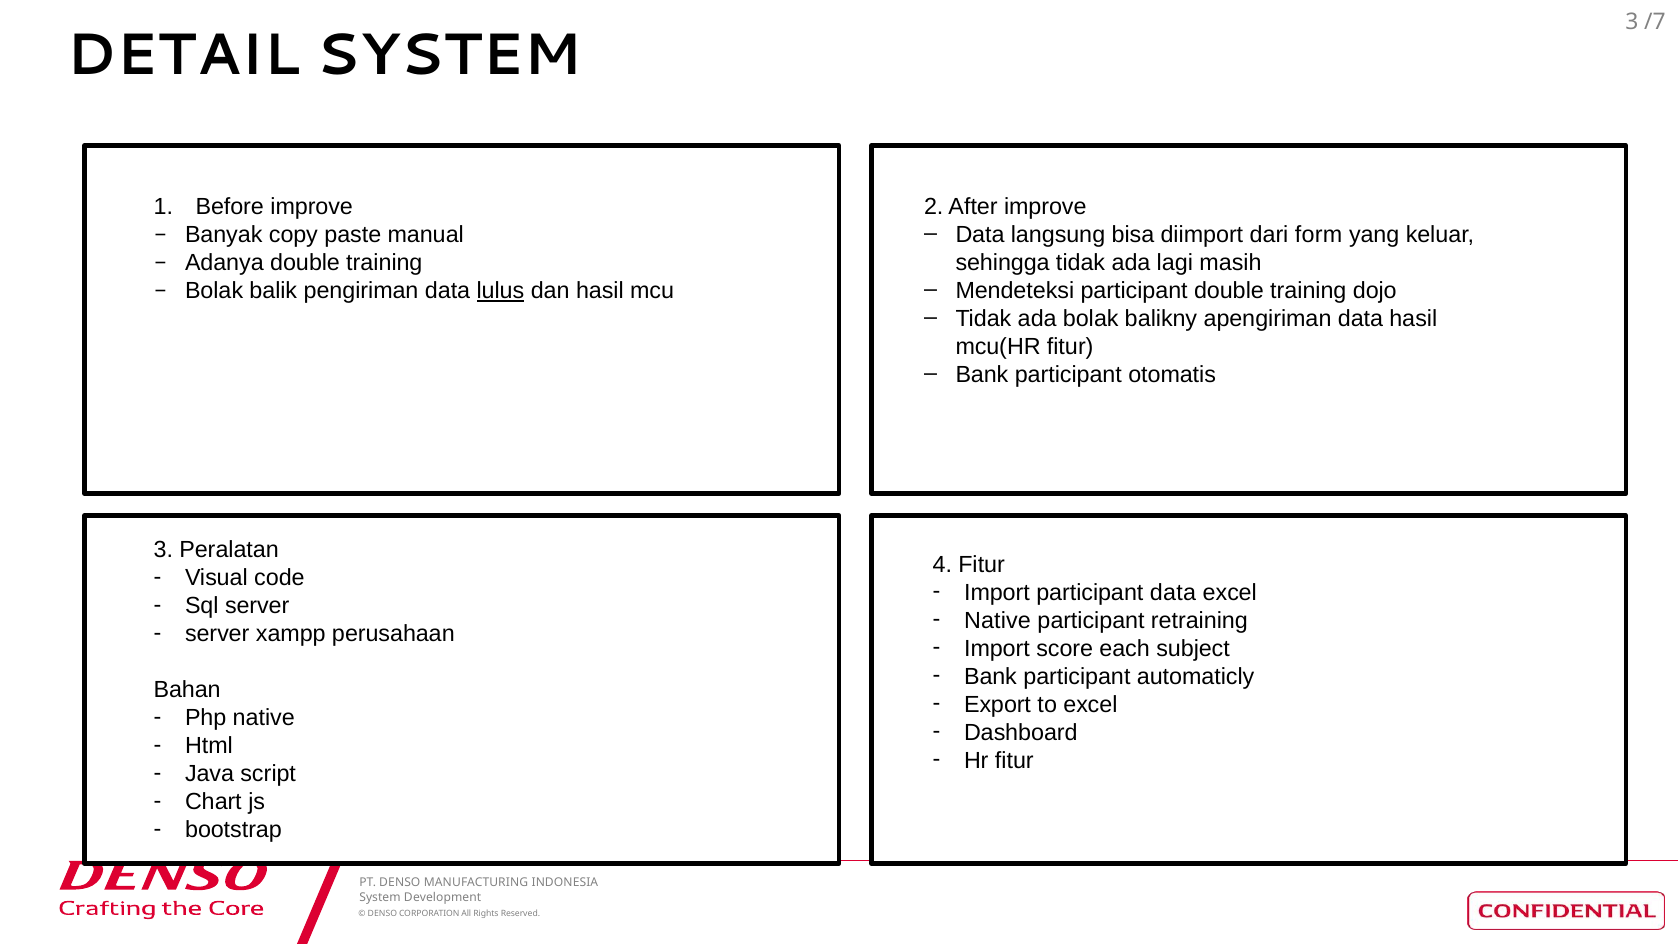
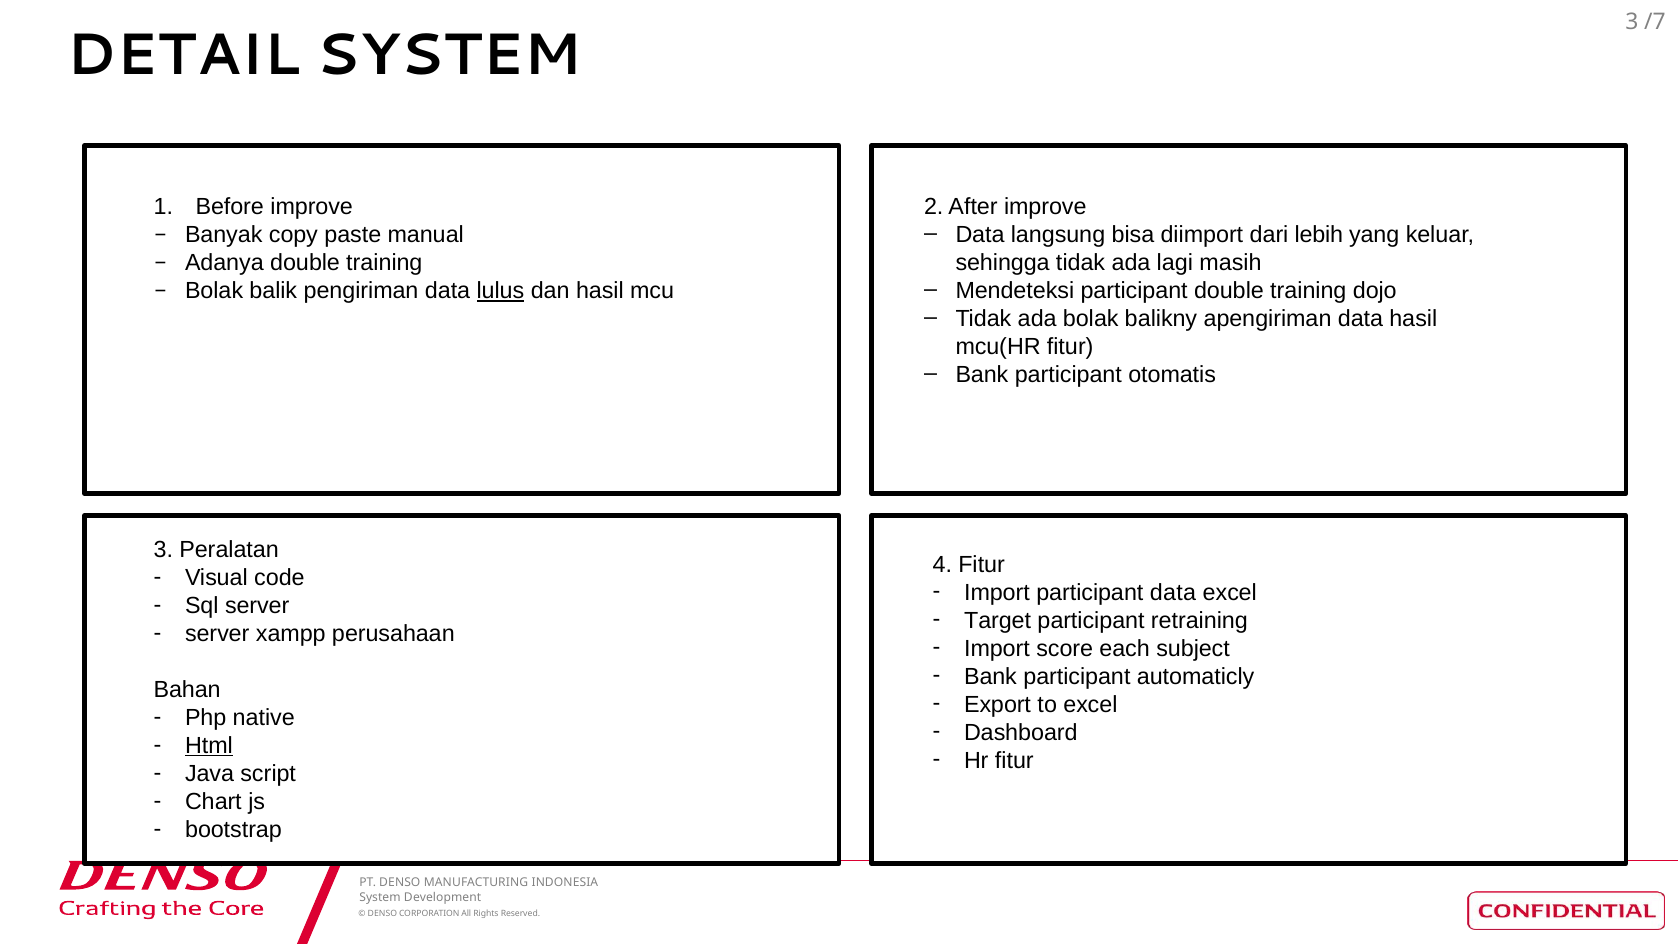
form: form -> lebih
Native at (997, 620): Native -> Target
Html underline: none -> present
